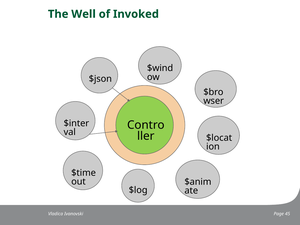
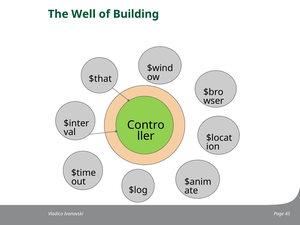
Invoked: Invoked -> Building
$json: $json -> $that
